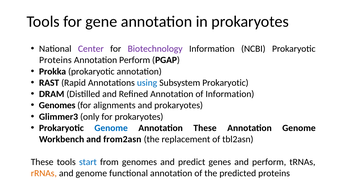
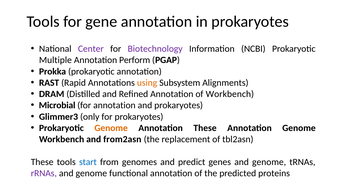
Proteins at (55, 60): Proteins -> Multiple
using colour: blue -> orange
Subsystem Prokaryotic: Prokaryotic -> Alignments
of Information: Information -> Workbench
Genomes at (57, 106): Genomes -> Microbial
for alignments: alignments -> annotation
Genome at (111, 128) colour: blue -> orange
genes and perform: perform -> genome
rRNAs colour: orange -> purple
